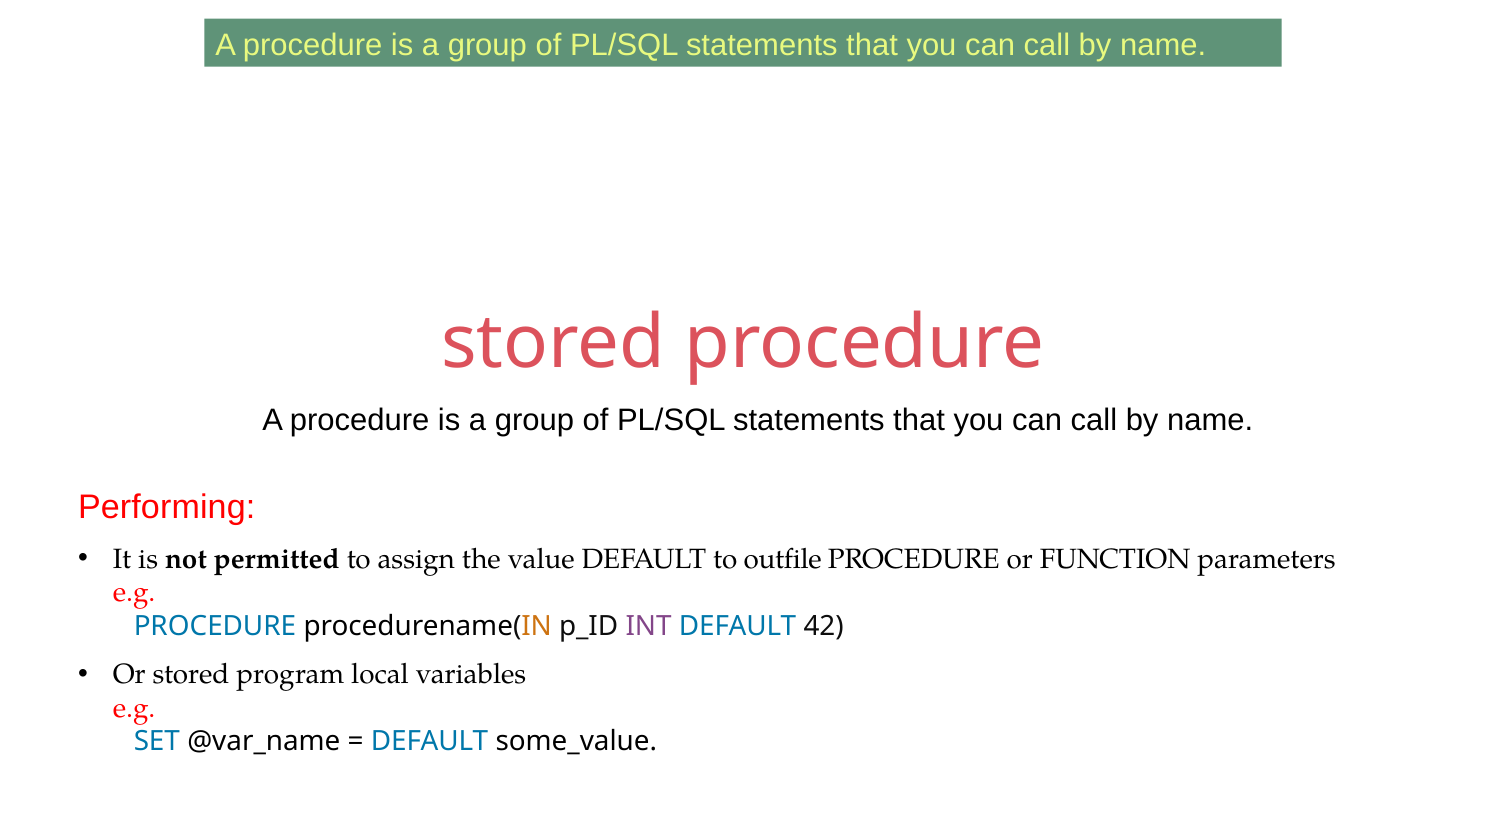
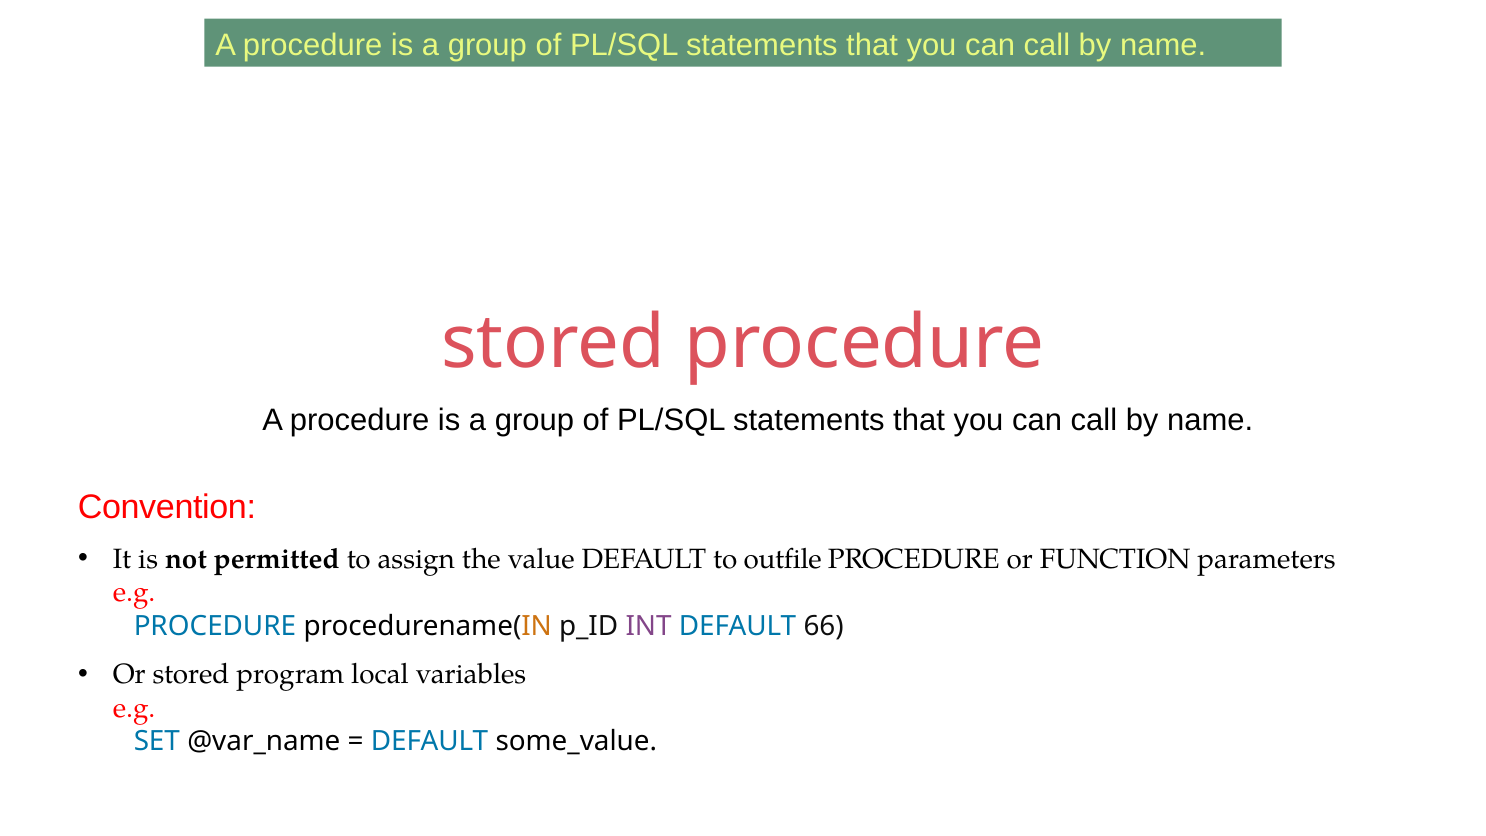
Performing: Performing -> Convention
42: 42 -> 66
